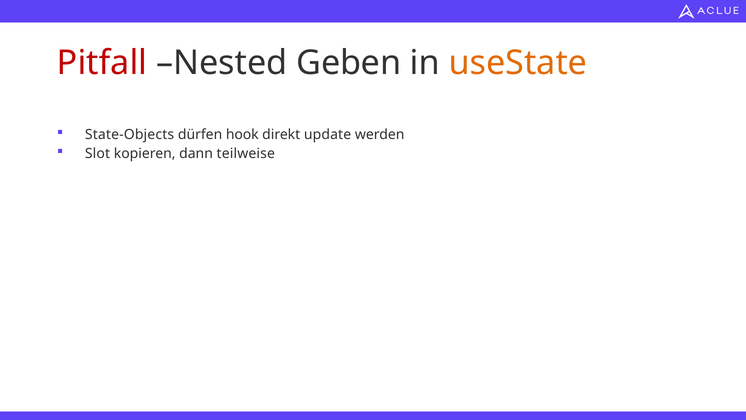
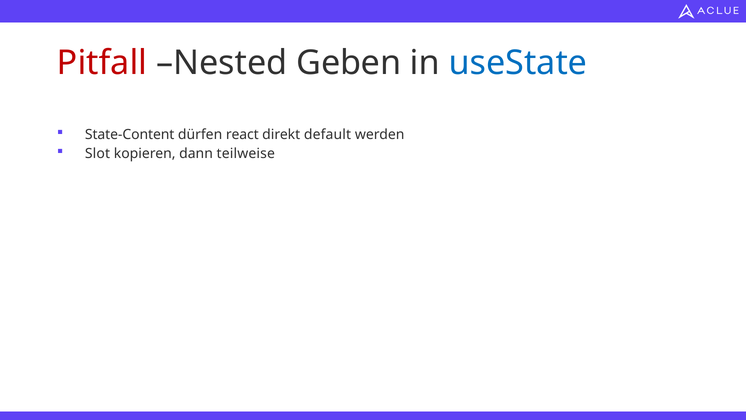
useState colour: orange -> blue
State-Objects: State-Objects -> State-Content
hook: hook -> react
update: update -> default
